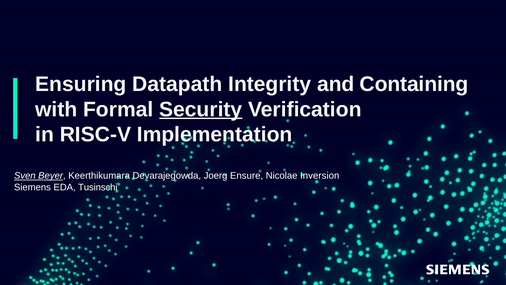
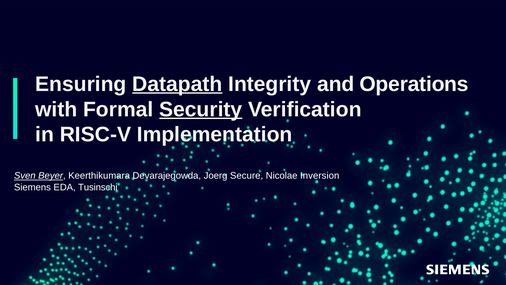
Datapath underline: none -> present
Containing: Containing -> Operations
Ensure: Ensure -> Secure
